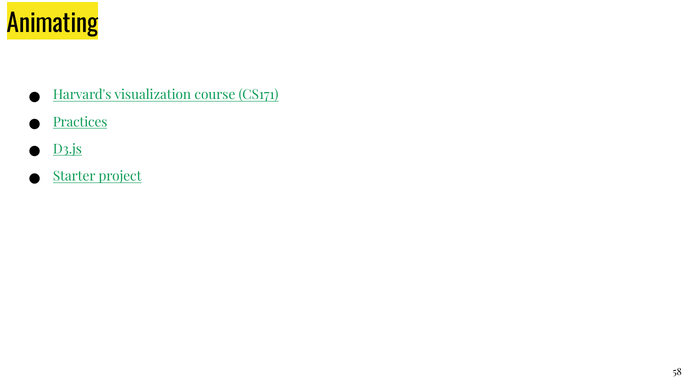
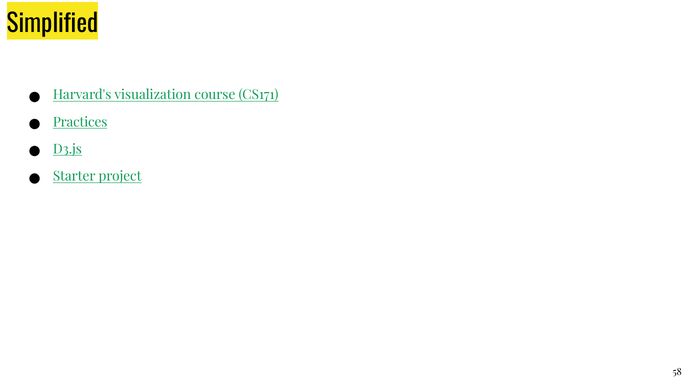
Animating: Animating -> Simplified
